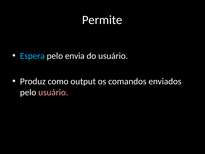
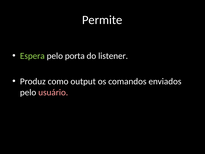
Espera colour: light blue -> light green
envia: envia -> porta
do usuário: usuário -> listener
